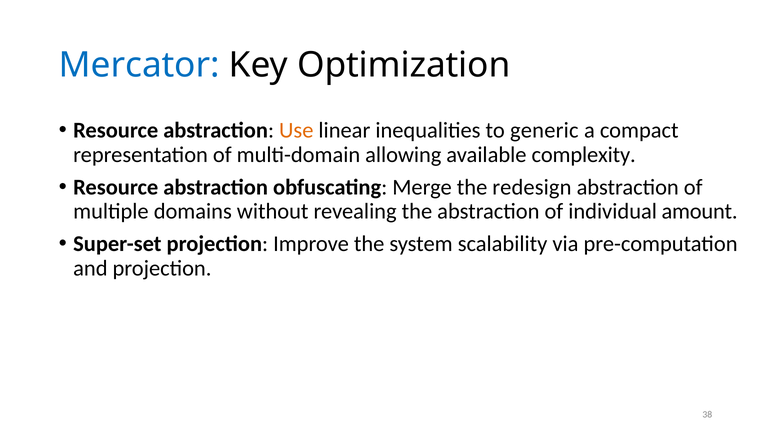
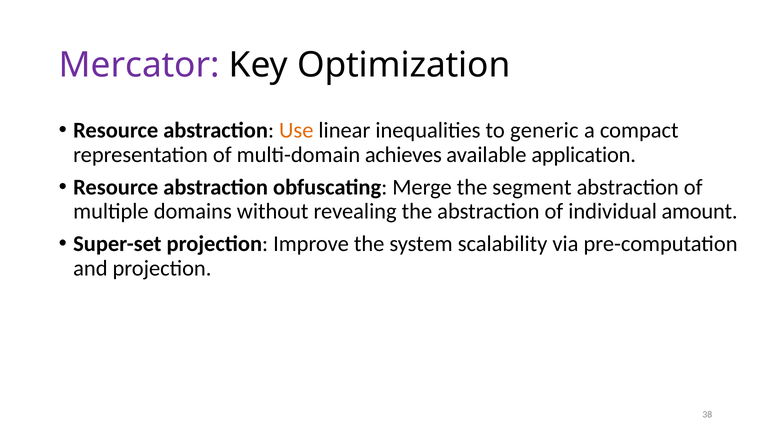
Mercator colour: blue -> purple
allowing: allowing -> achieves
complexity: complexity -> application
redesign: redesign -> segment
